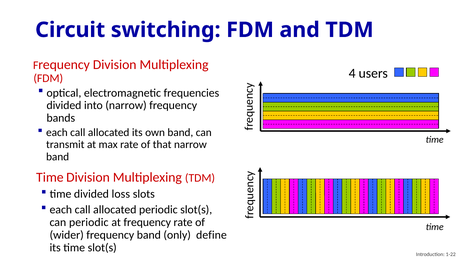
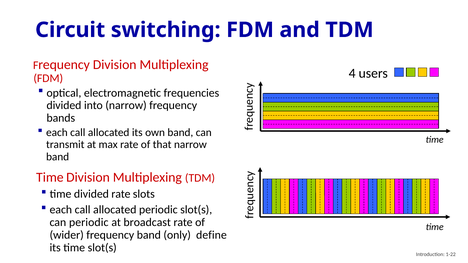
divided loss: loss -> rate
at frequency: frequency -> broadcast
